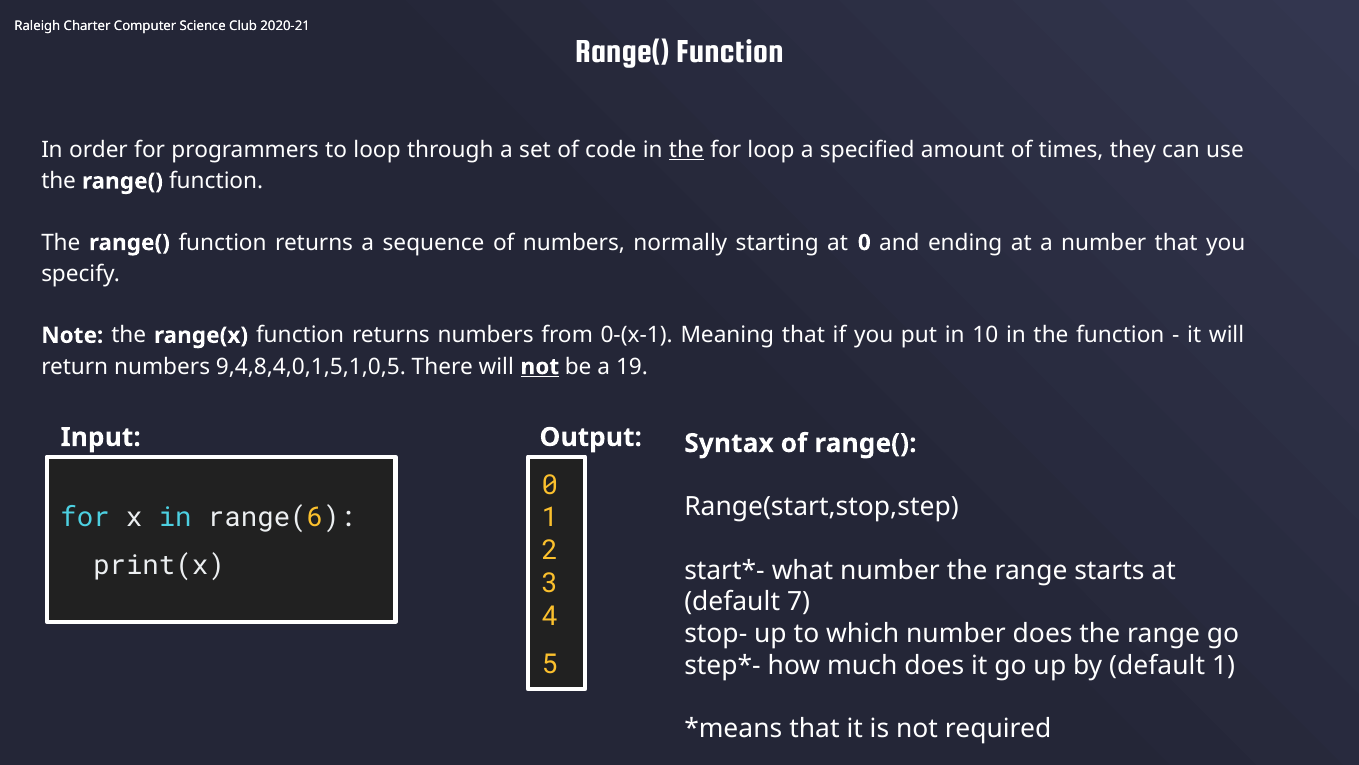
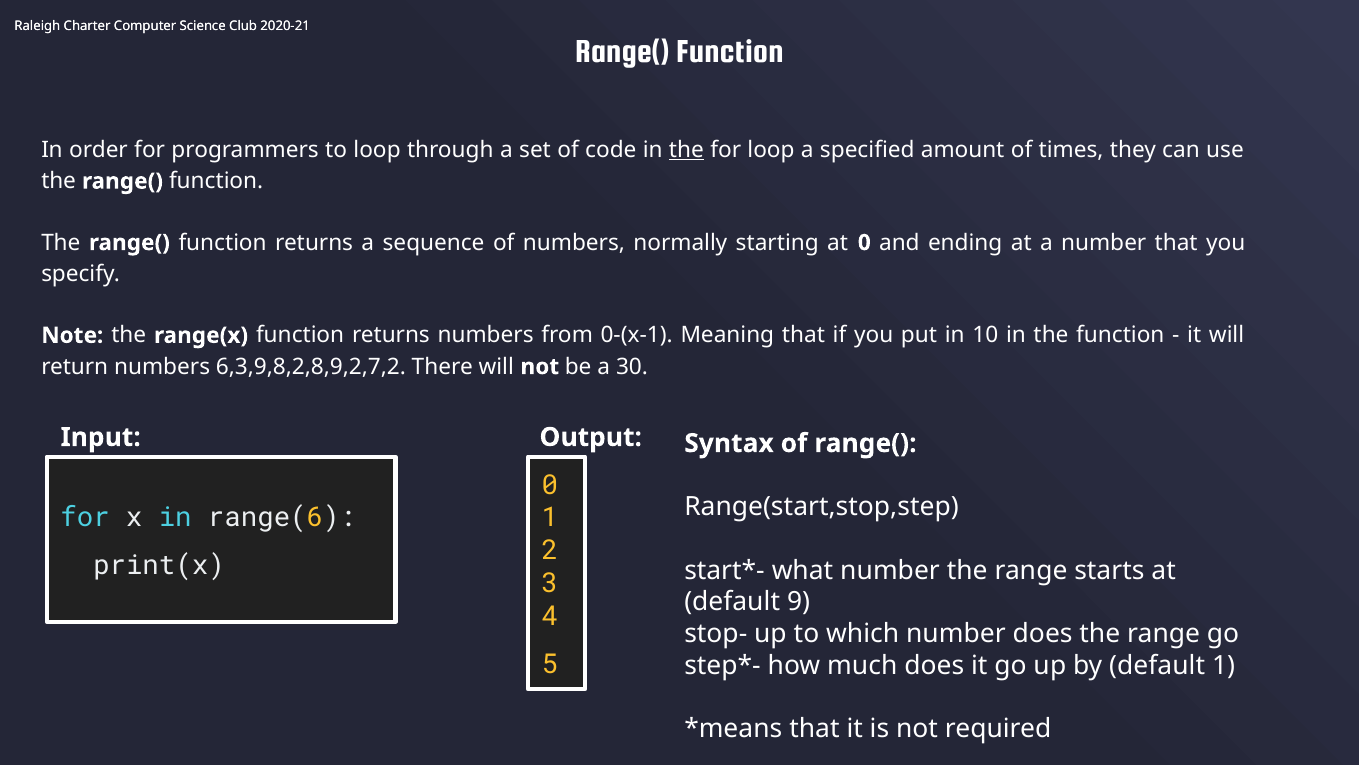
9,4,8,4,0,1,5,1,0,5: 9,4,8,4,0,1,5,1,0,5 -> 6,3,9,8,2,8,9,2,7,2
not at (540, 366) underline: present -> none
19: 19 -> 30
7: 7 -> 9
